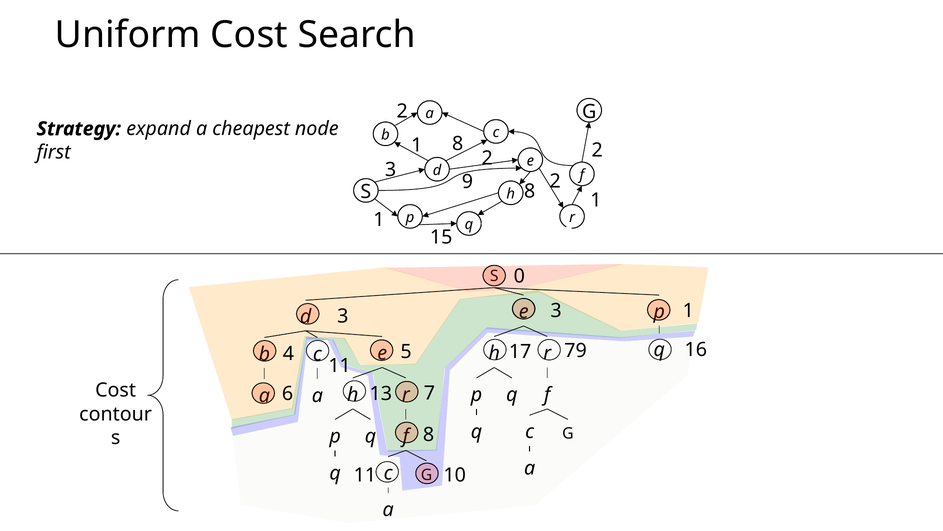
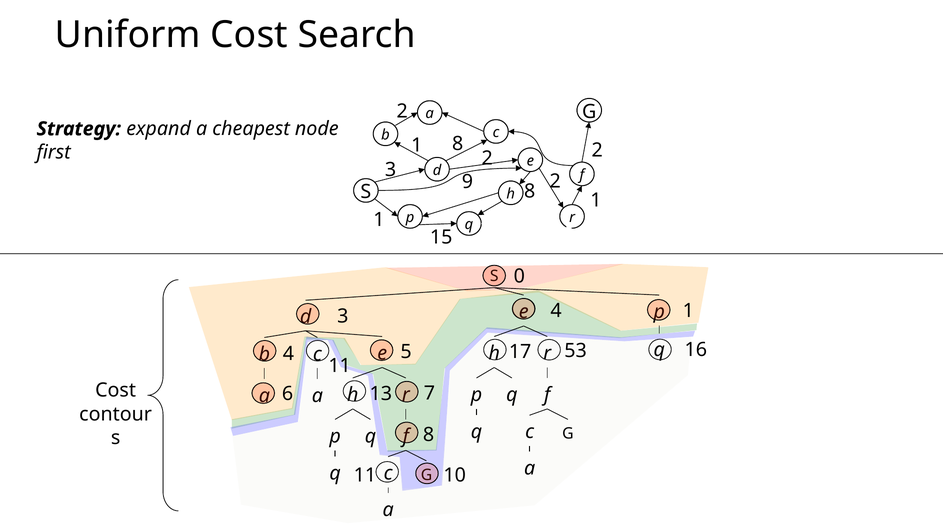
3 3: 3 -> 4
79: 79 -> 53
